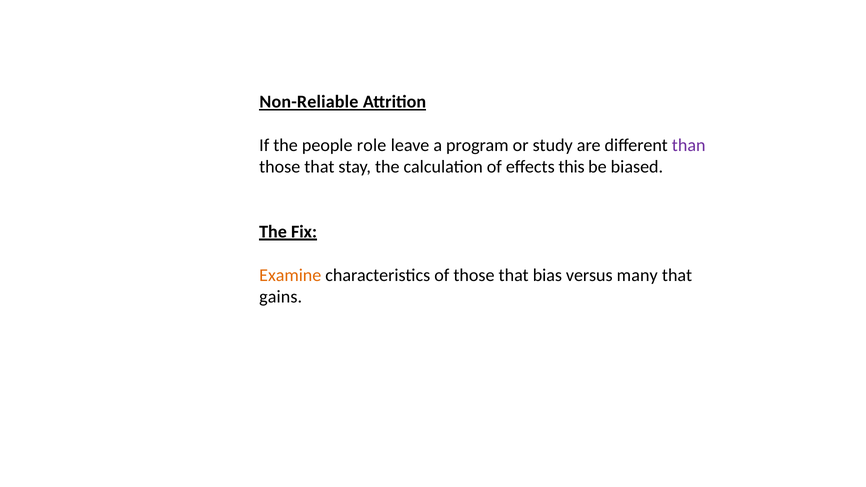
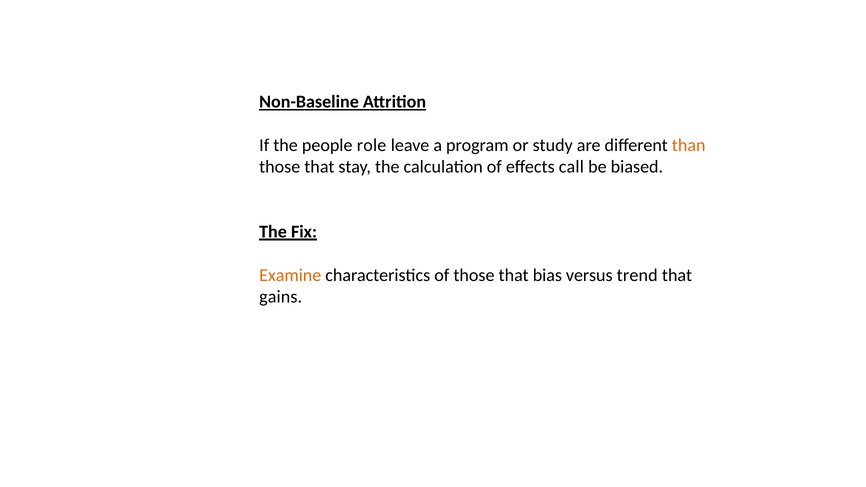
Non-Reliable: Non-Reliable -> Non-Baseline
than colour: purple -> orange
this: this -> call
many: many -> trend
